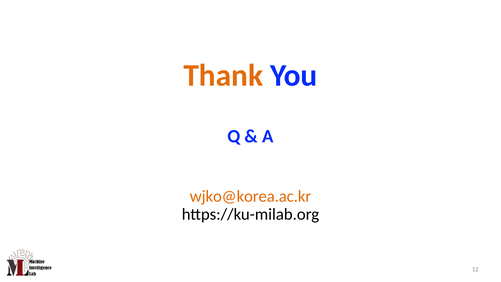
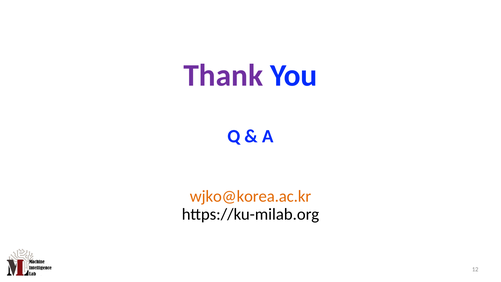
Thank colour: orange -> purple
